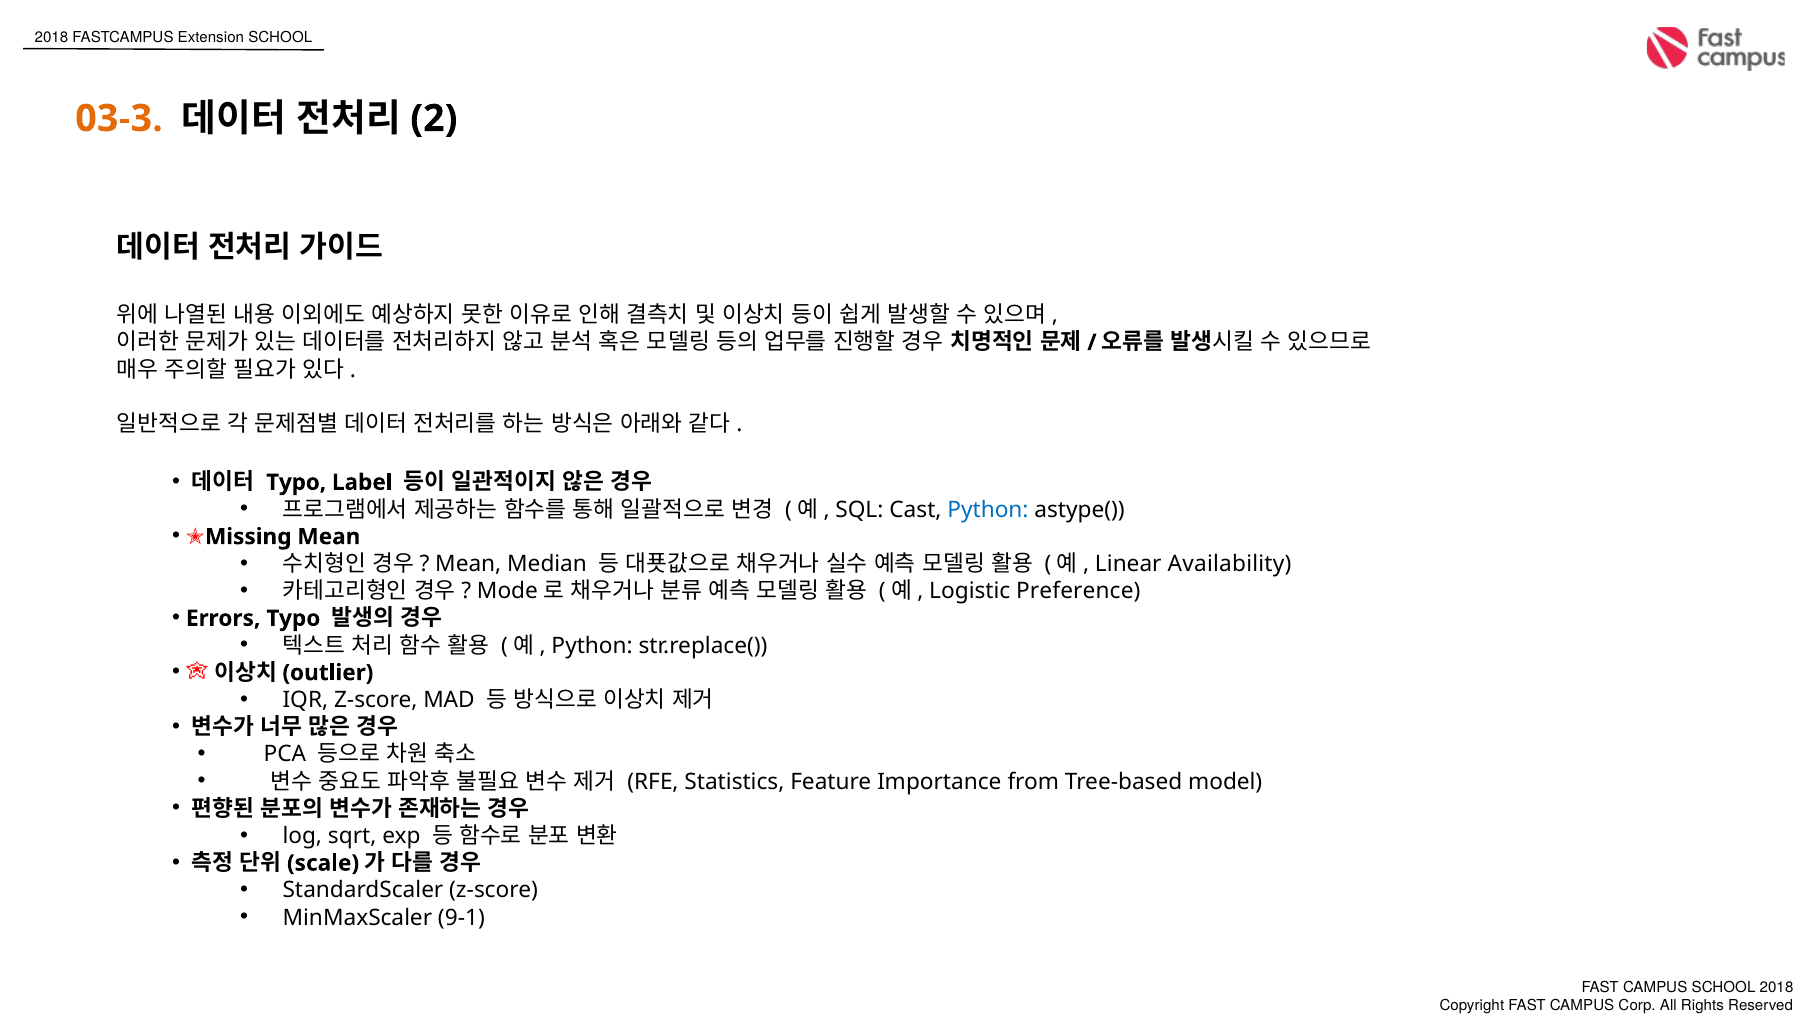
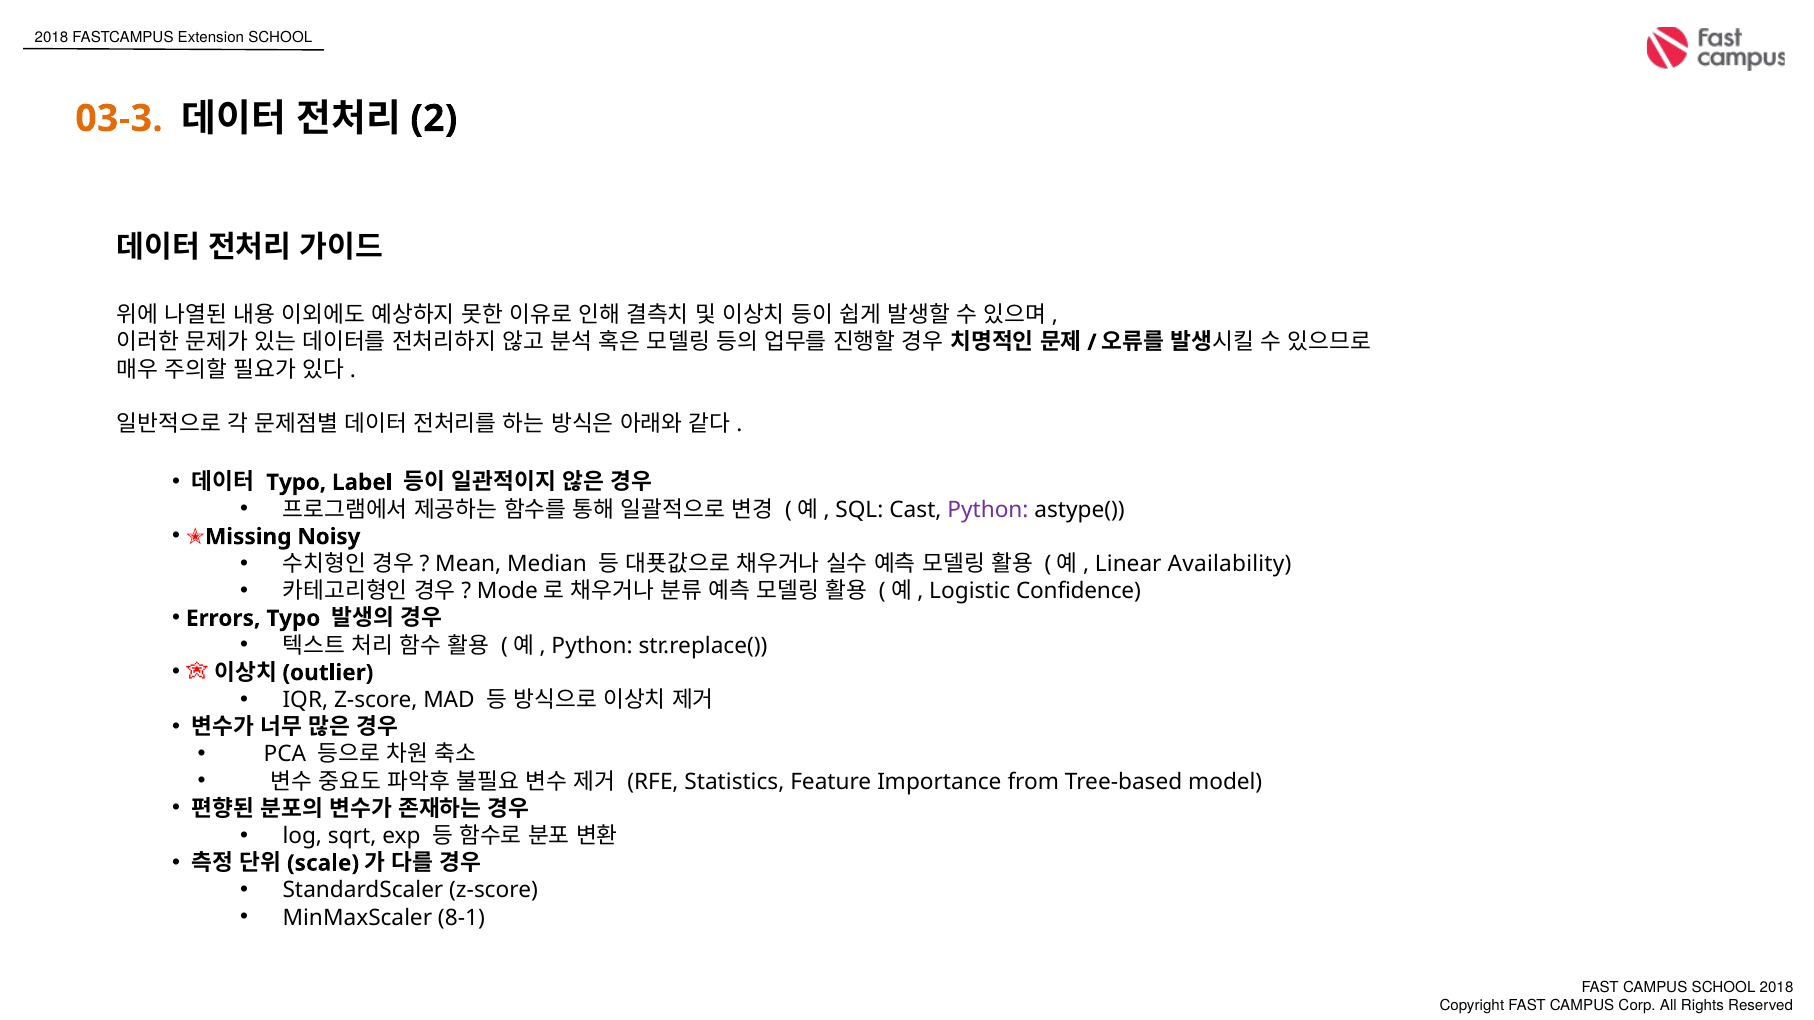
Python at (988, 510) colour: blue -> purple
Mean at (329, 537): Mean -> Noisy
Preference: Preference -> Confidence
9-1: 9-1 -> 8-1
